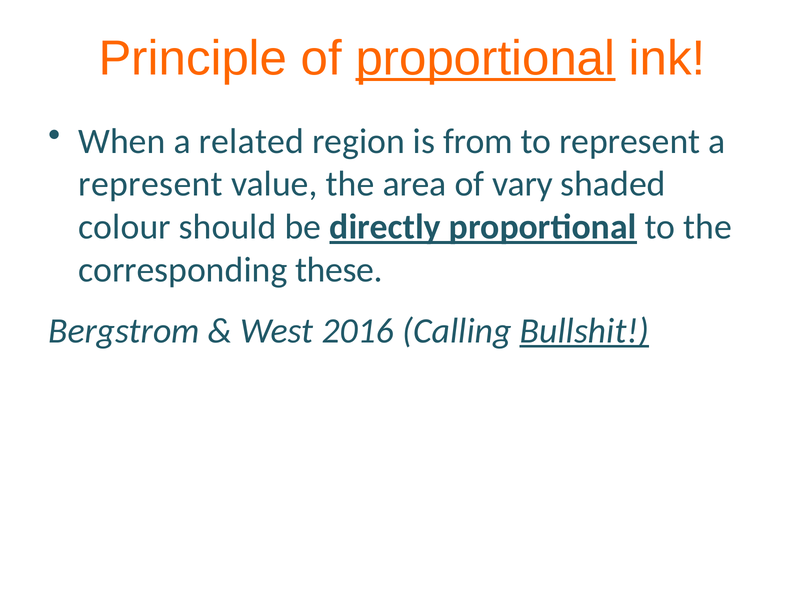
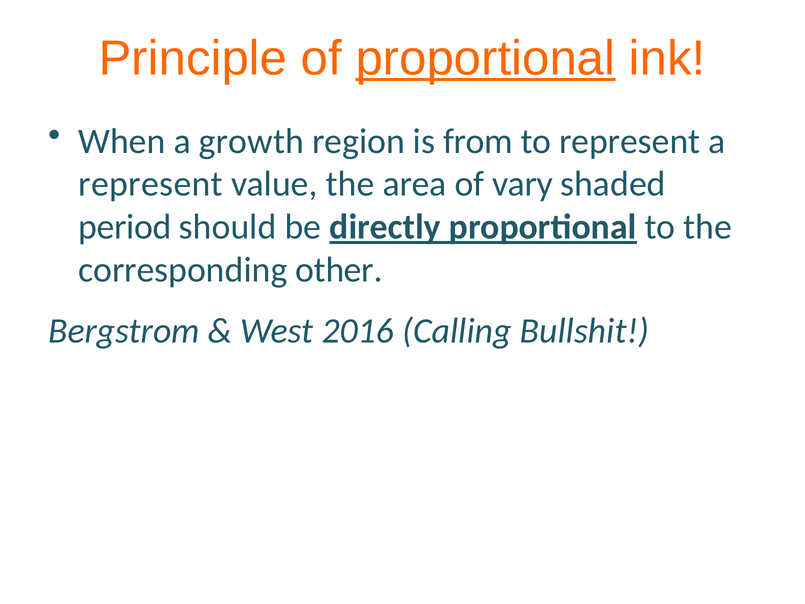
related: related -> growth
colour: colour -> period
these: these -> other
Bullshit underline: present -> none
